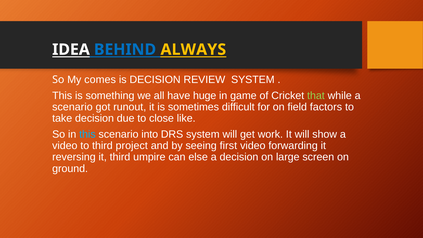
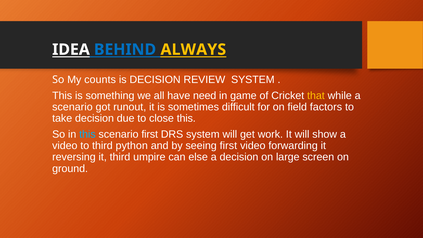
comes: comes -> counts
huge: huge -> need
that colour: light green -> yellow
close like: like -> this
scenario into: into -> first
project: project -> python
